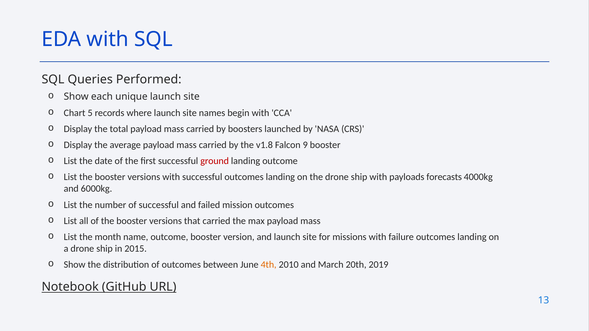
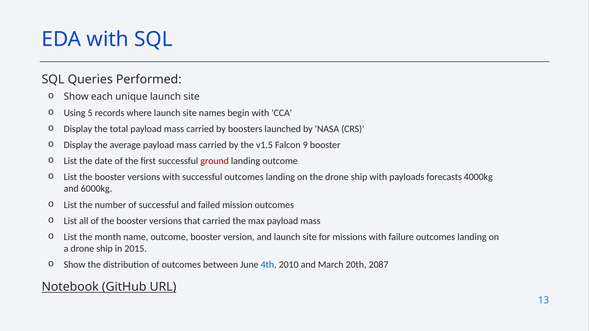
Chart: Chart -> Using
v1.8: v1.8 -> v1.5
4th colour: orange -> blue
2019: 2019 -> 2087
